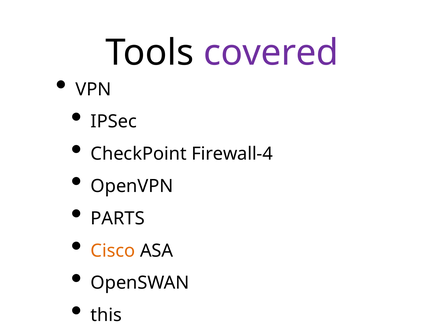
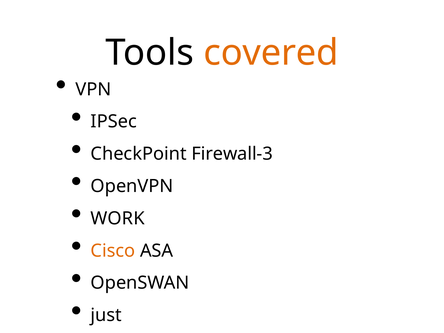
covered colour: purple -> orange
Firewall-4: Firewall-4 -> Firewall-3
PARTS: PARTS -> WORK
this: this -> just
